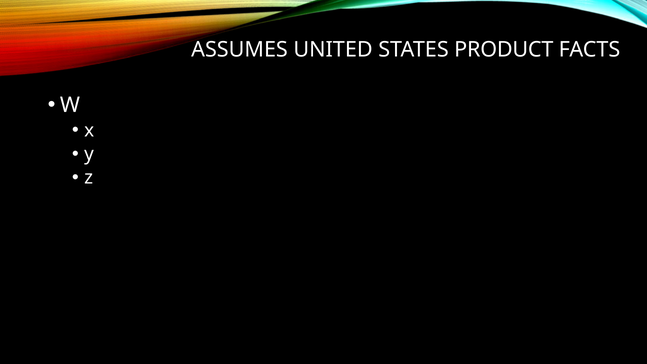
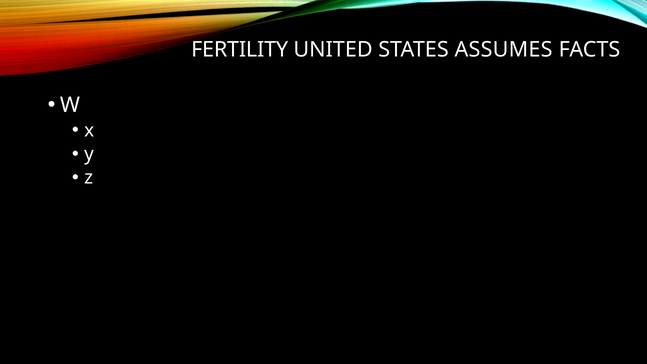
ASSUMES: ASSUMES -> FERTILITY
PRODUCT: PRODUCT -> ASSUMES
